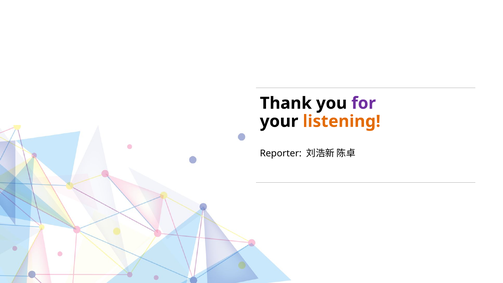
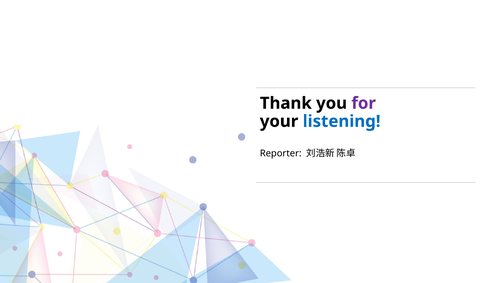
listening colour: orange -> blue
